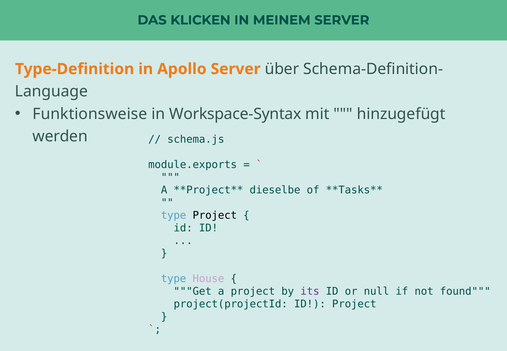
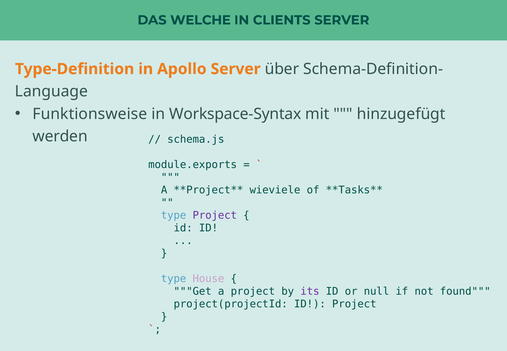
KLICKEN: KLICKEN -> WELCHE
MEINEM: MEINEM -> CLIENTS
dieselbe: dieselbe -> wieviele
Project at (215, 215) colour: black -> purple
